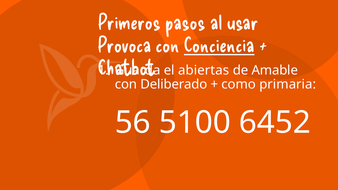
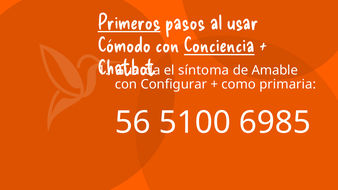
Primeros underline: none -> present
Provoca: Provoca -> Cómodo
abiertas: abiertas -> síntoma
Deliberado: Deliberado -> Configurar
6452: 6452 -> 6985
